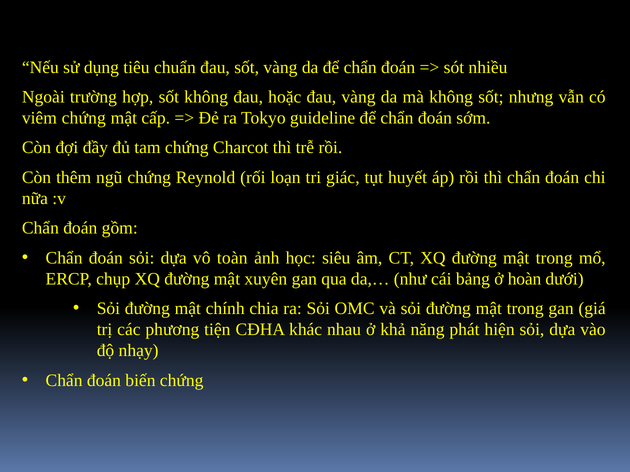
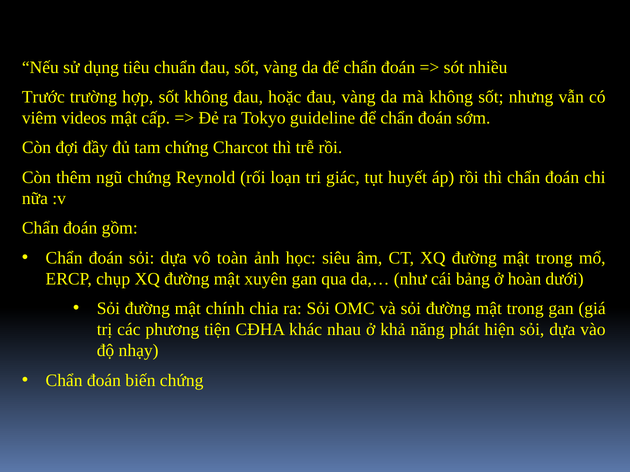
Ngoài: Ngoài -> Trước
viêm chứng: chứng -> videos
